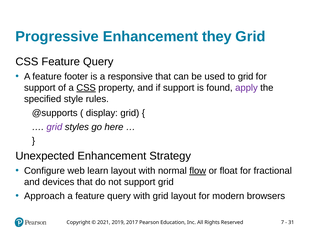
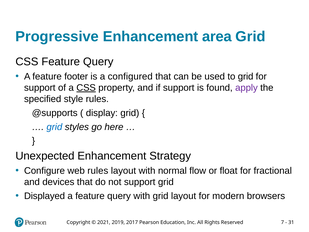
they: they -> area
responsive: responsive -> configured
grid at (54, 127) colour: purple -> blue
web learn: learn -> rules
flow underline: present -> none
Approach: Approach -> Displayed
